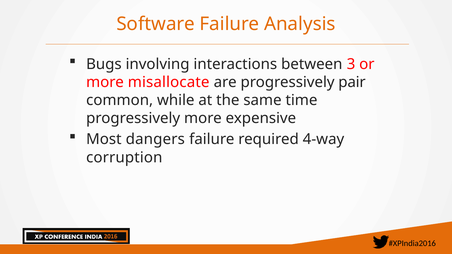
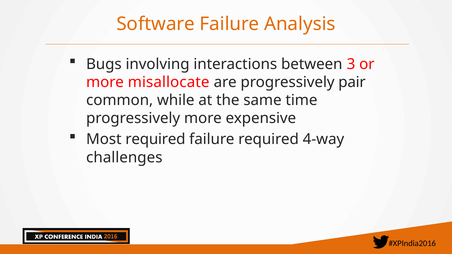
Most dangers: dangers -> required
corruption: corruption -> challenges
